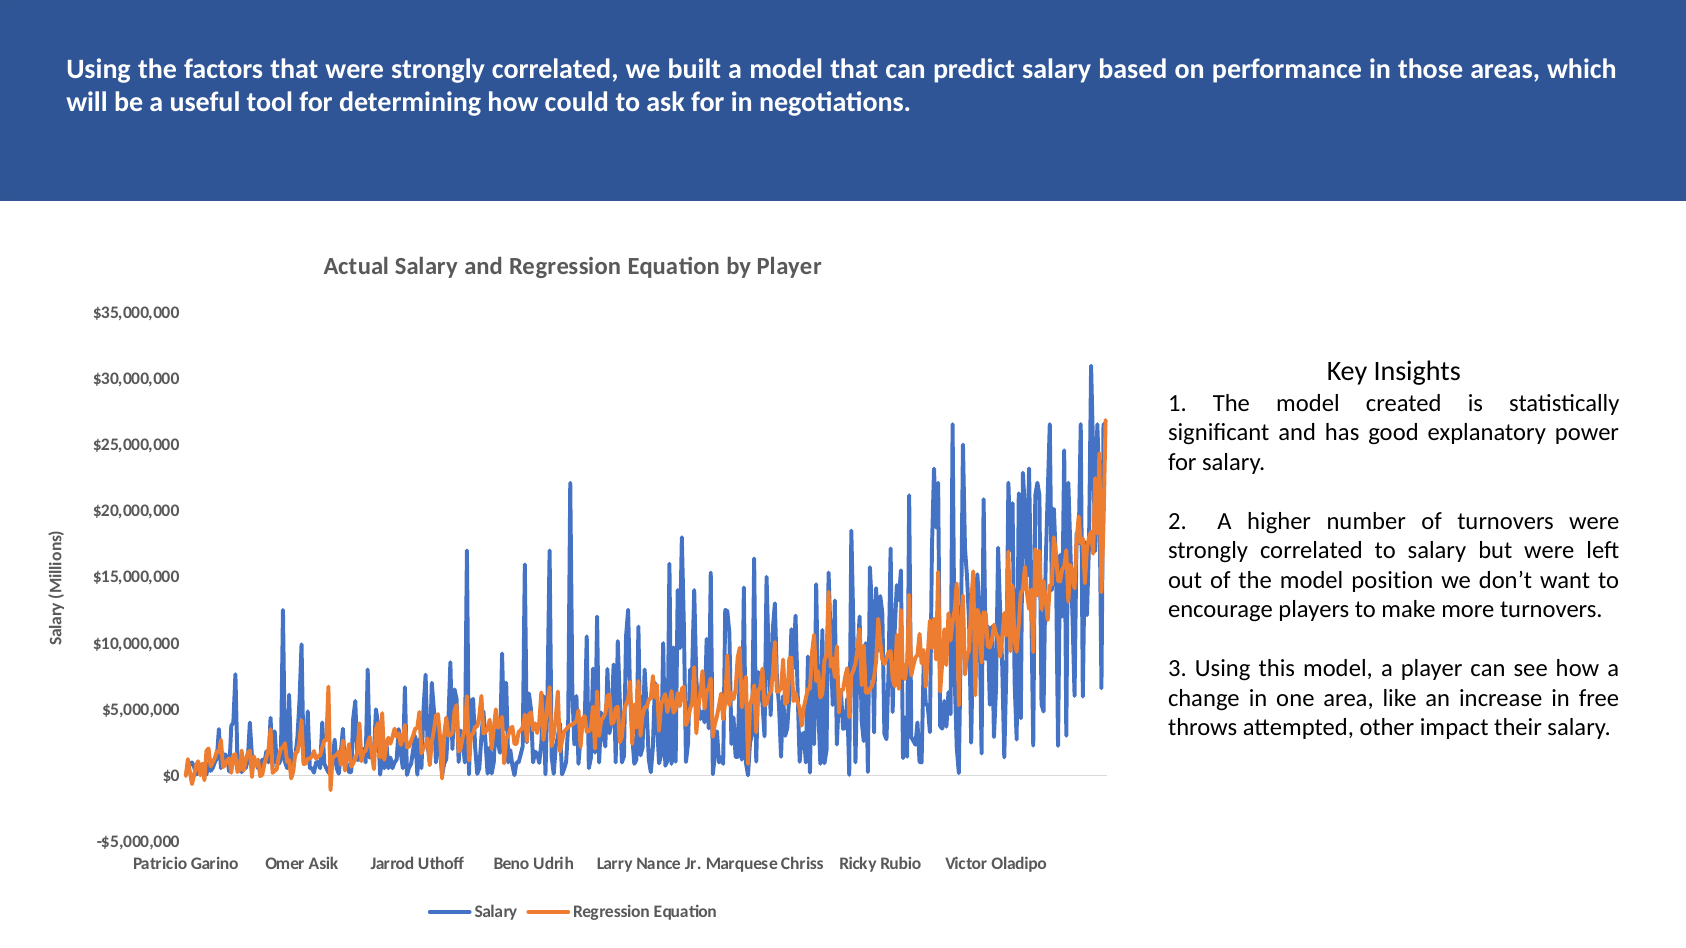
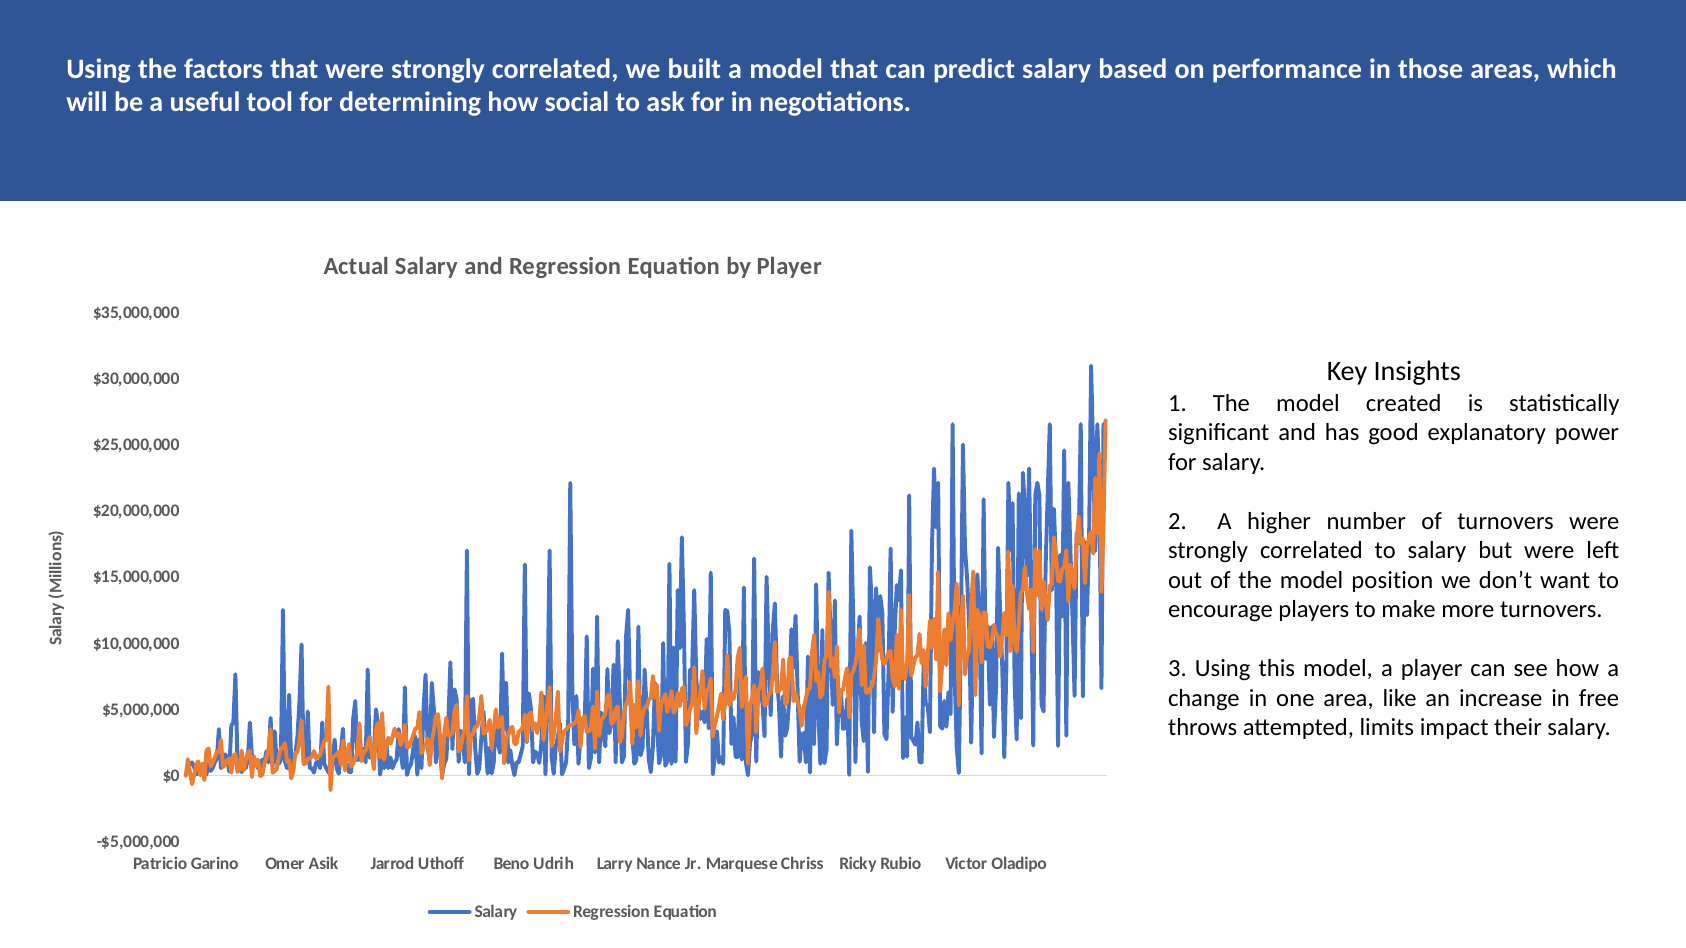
could: could -> social
other: other -> limits
